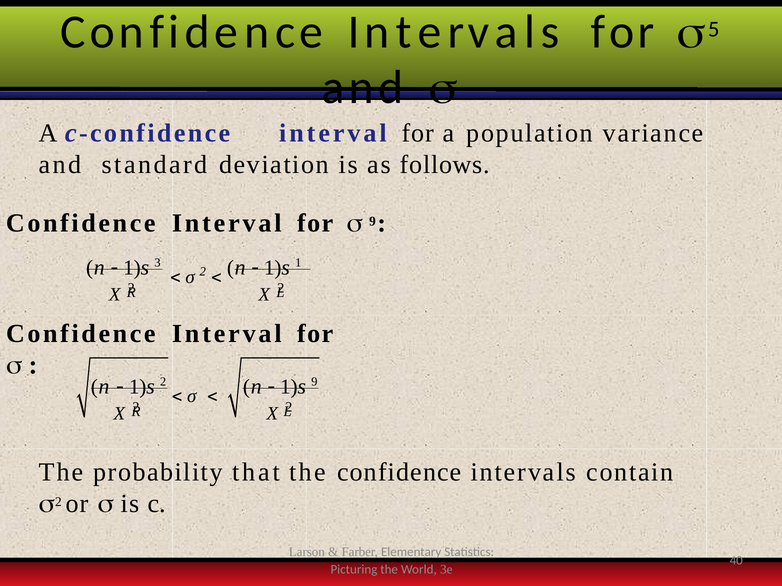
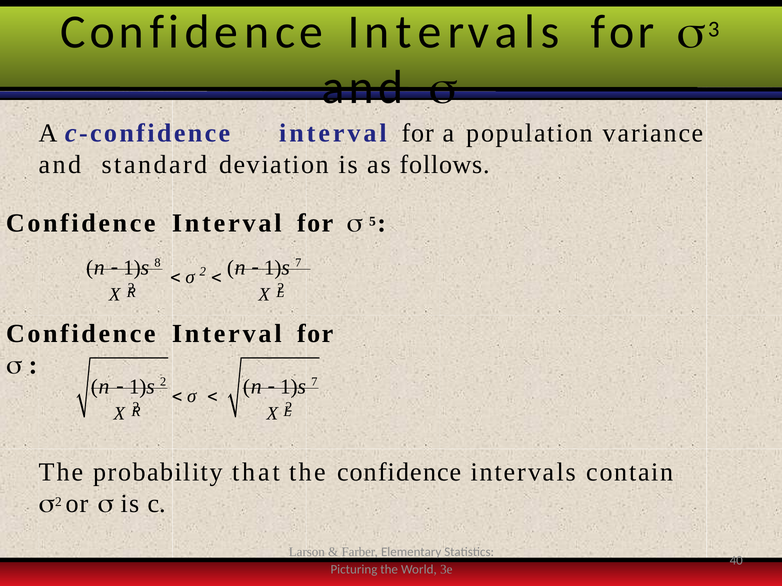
5: 5 -> 3
9 at (373, 222): 9 -> 5
3: 3 -> 8
1 at (298, 263): 1 -> 7
9 at (314, 382): 9 -> 7
